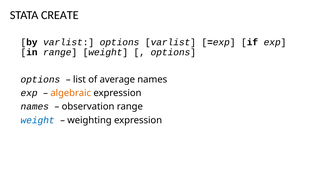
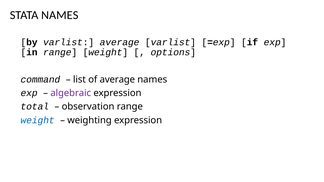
STATA CREATE: CREATE -> NAMES
varlist options: options -> average
options at (40, 80): options -> command
algebraic colour: orange -> purple
names at (35, 107): names -> total
